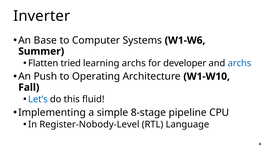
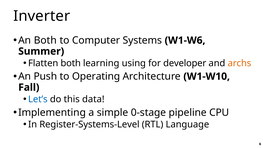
An Base: Base -> Both
Flatten tried: tried -> both
learning archs: archs -> using
archs at (239, 63) colour: blue -> orange
fluid: fluid -> data
8-stage: 8-stage -> 0-stage
Register-Nobody-Level: Register-Nobody-Level -> Register-Systems-Level
